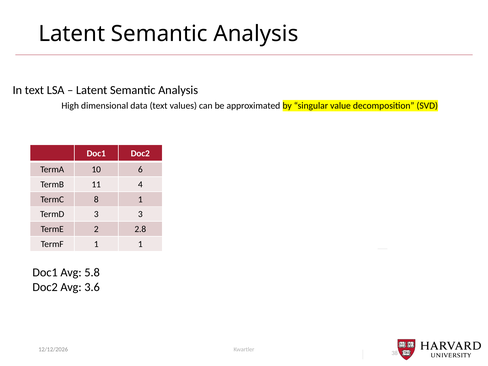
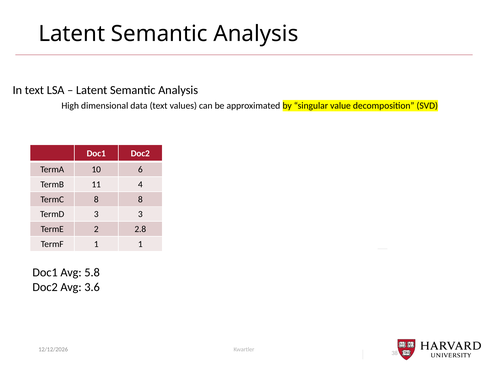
8 1: 1 -> 8
